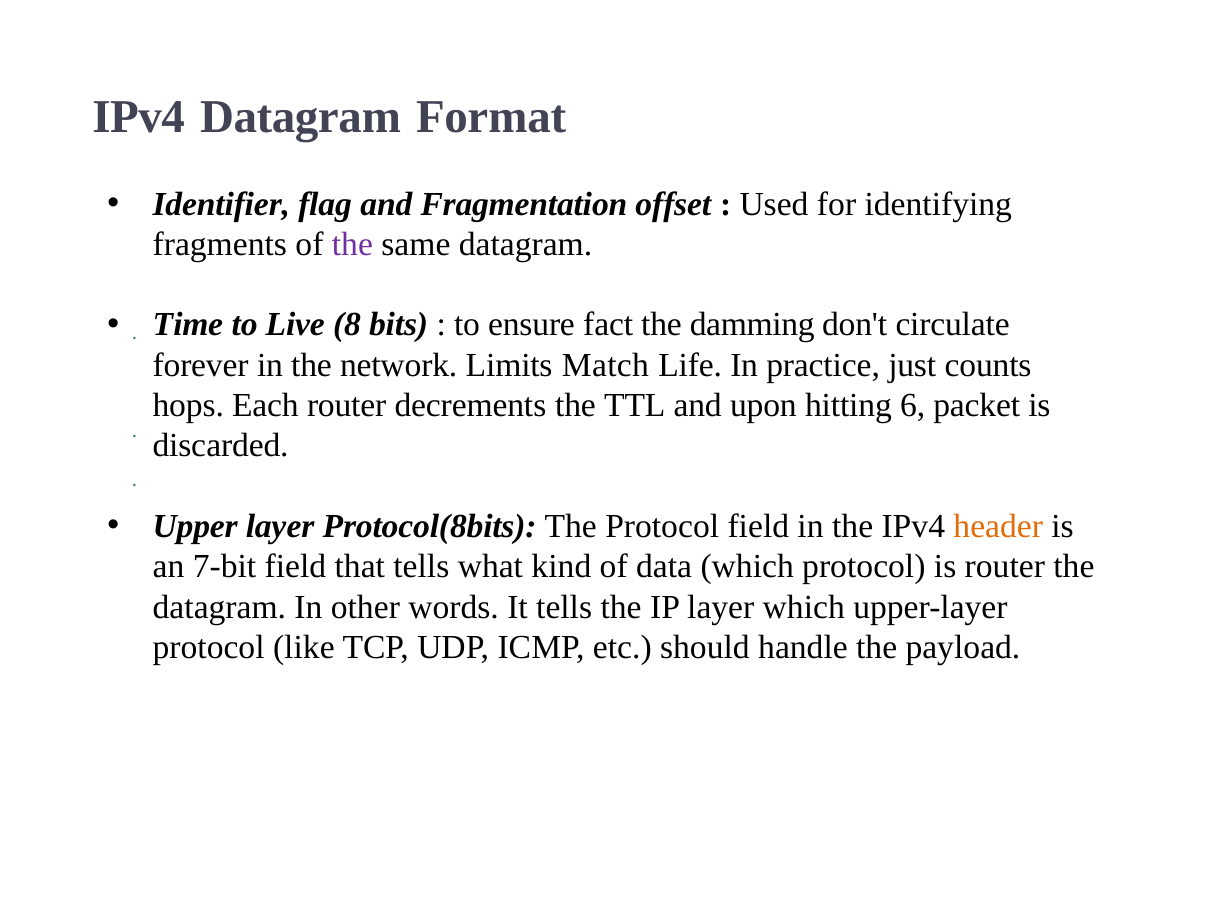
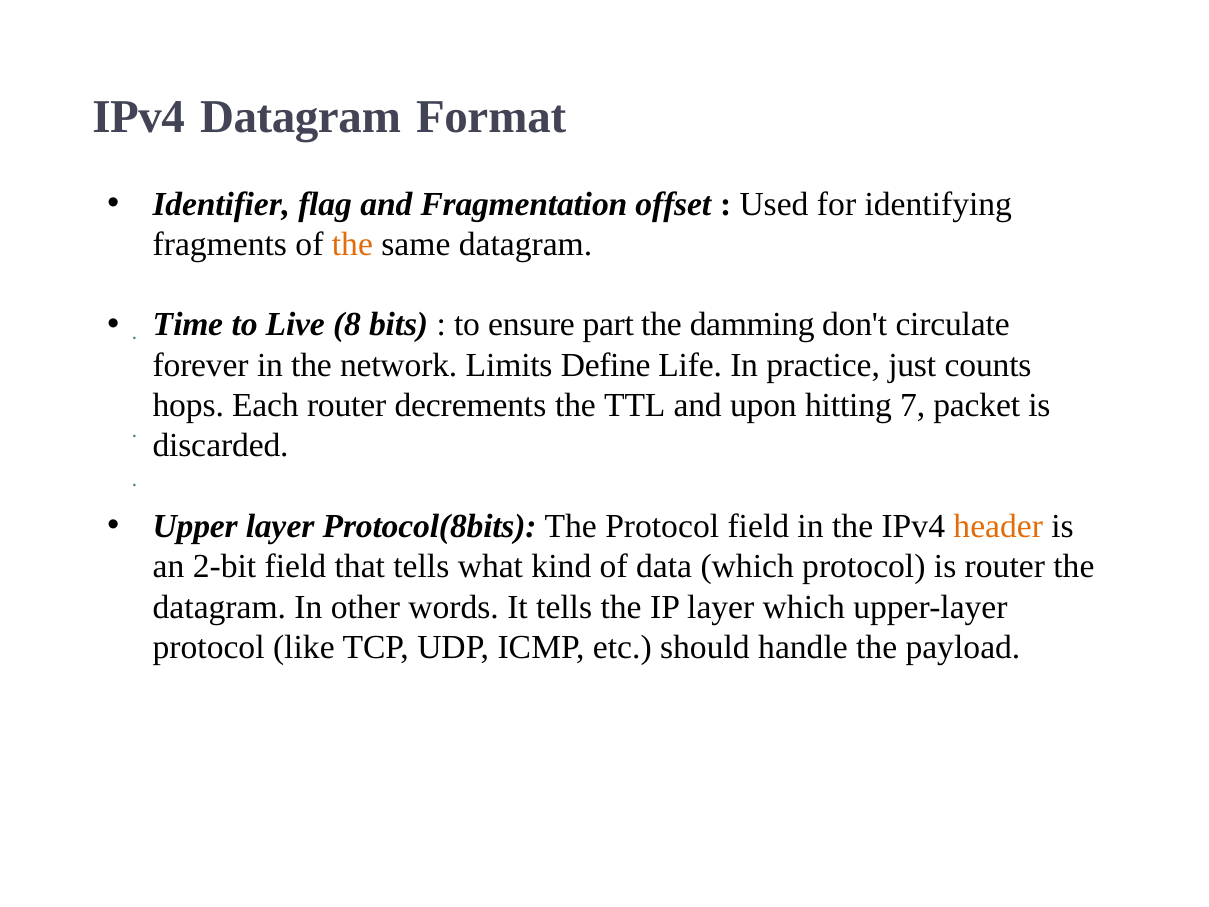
the at (352, 244) colour: purple -> orange
fact: fact -> part
Match: Match -> Define
6: 6 -> 7
7-bit: 7-bit -> 2-bit
